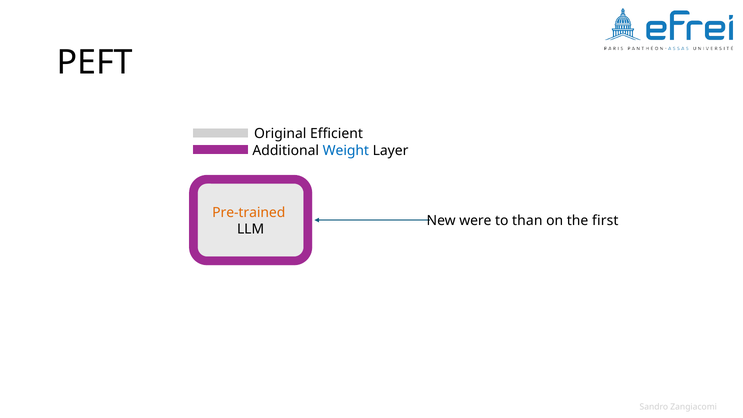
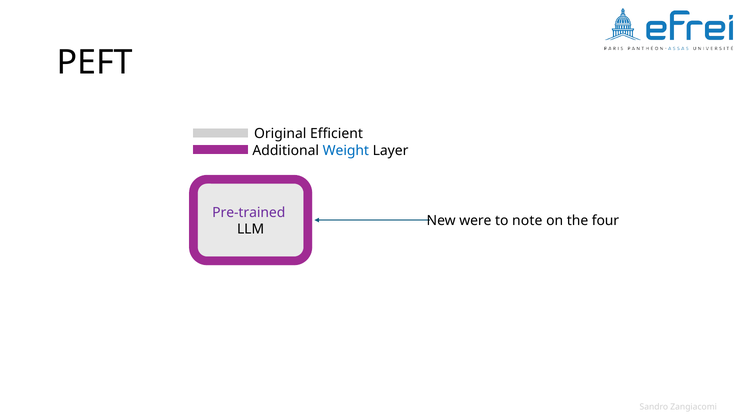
Pre-trained colour: orange -> purple
than: than -> note
first: first -> four
